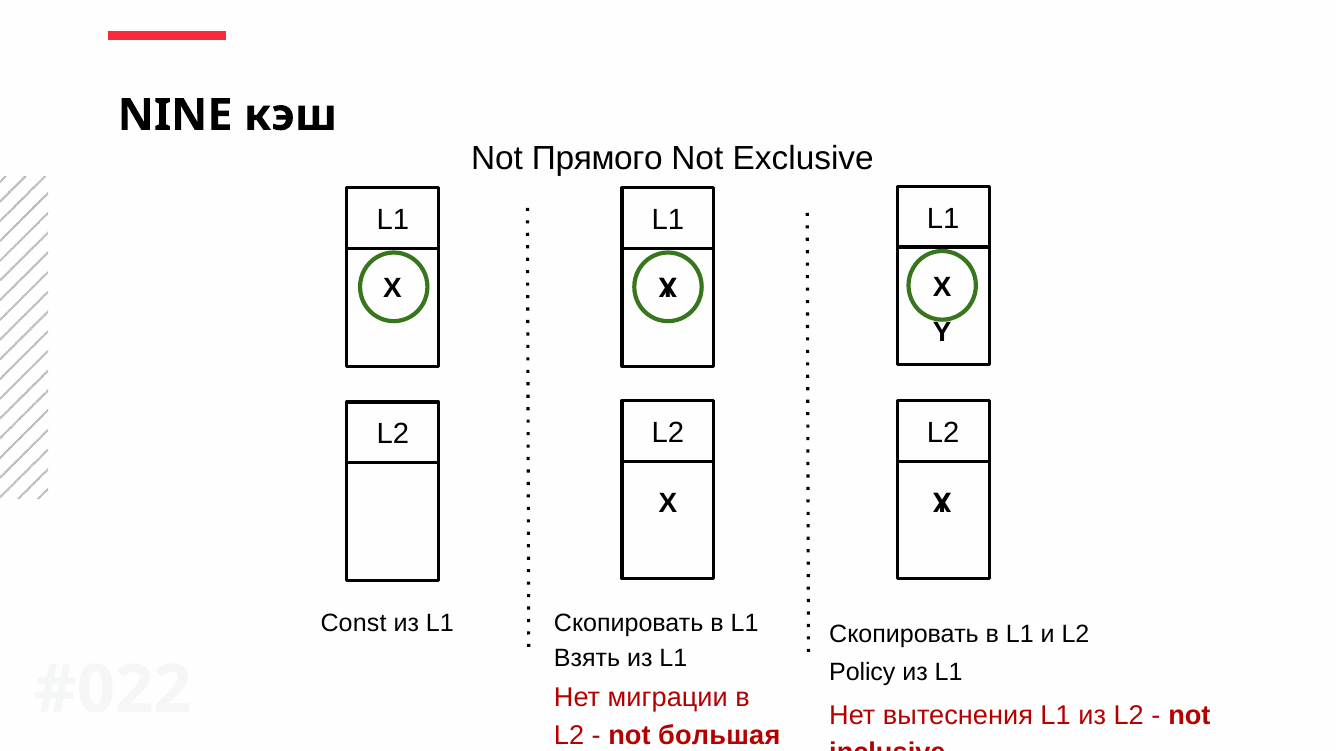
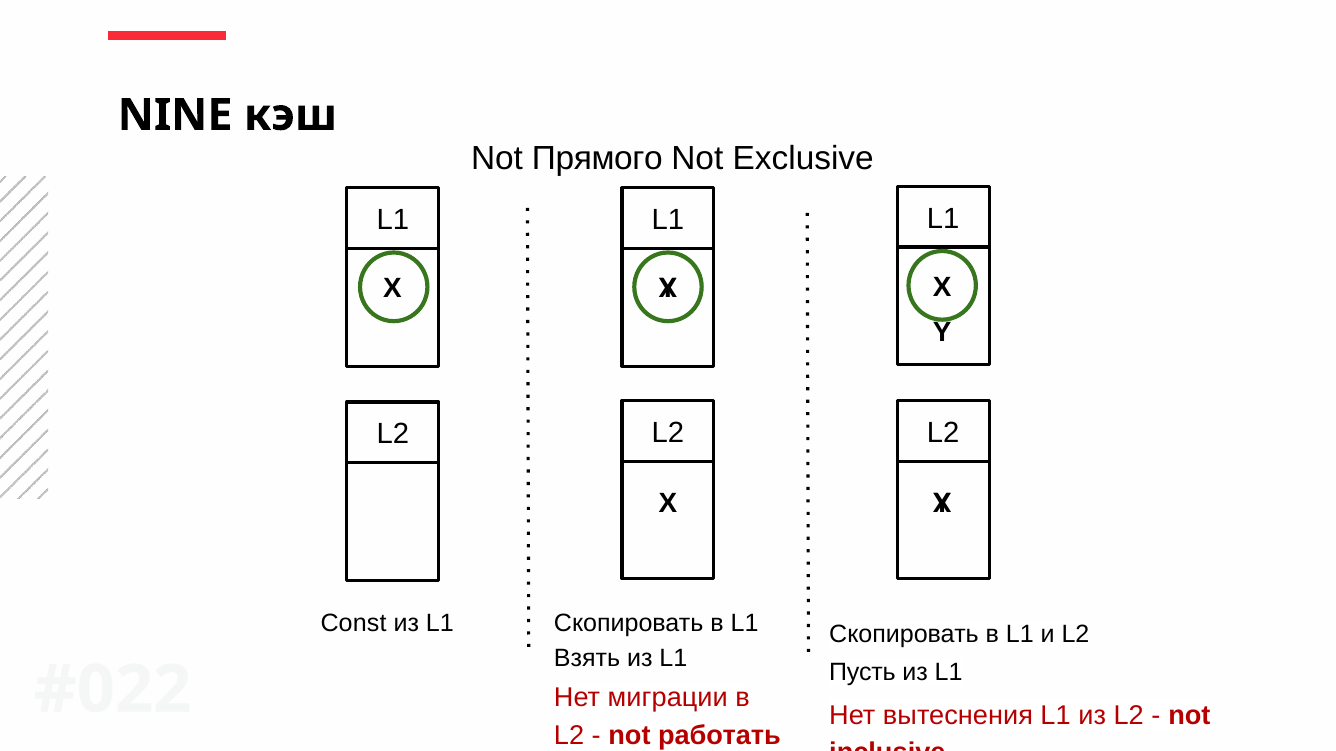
Policy: Policy -> Пусть
большая: большая -> работать
